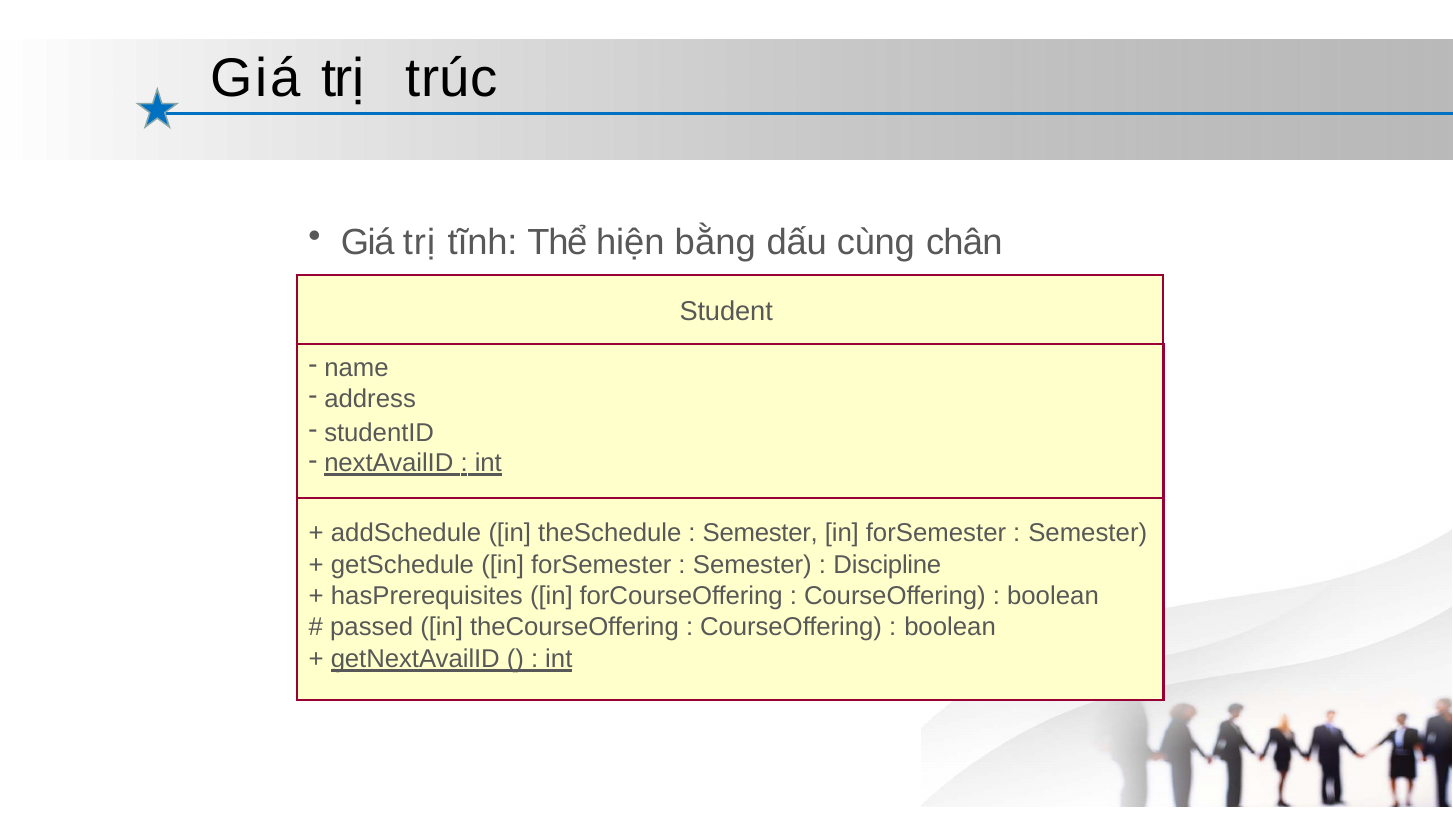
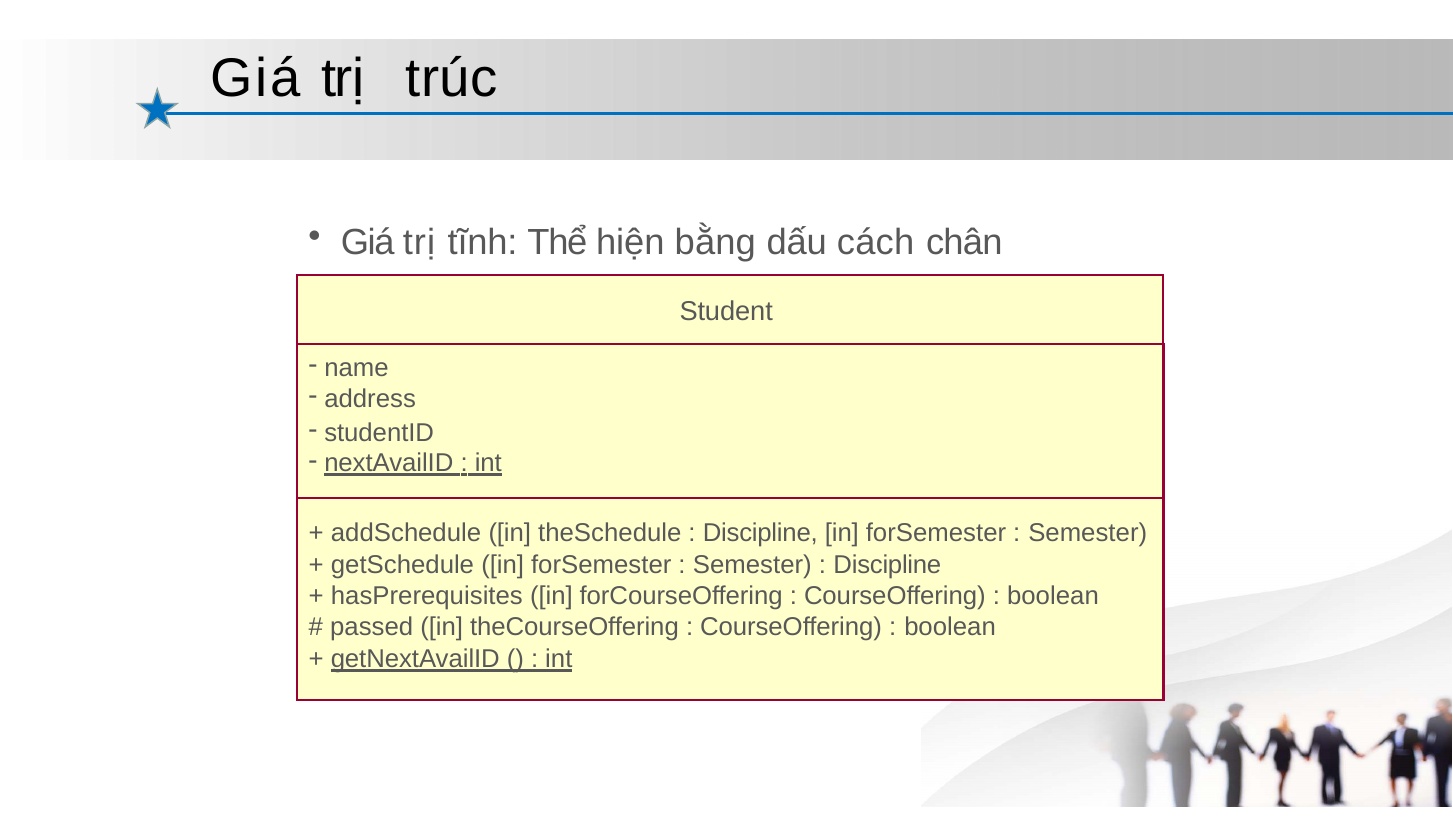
cùng: cùng -> cách
Semester at (760, 533): Semester -> Discipline
